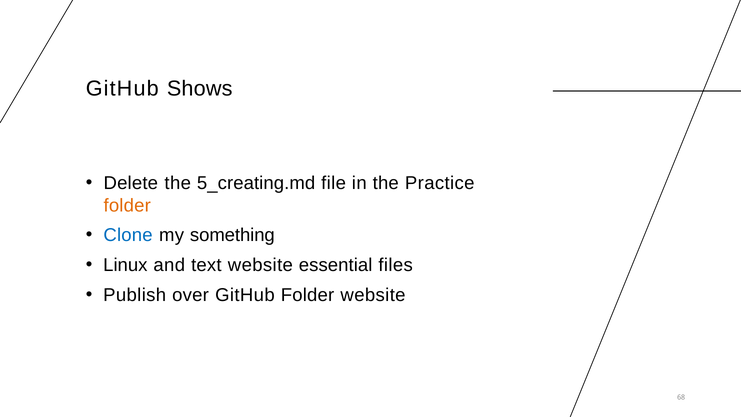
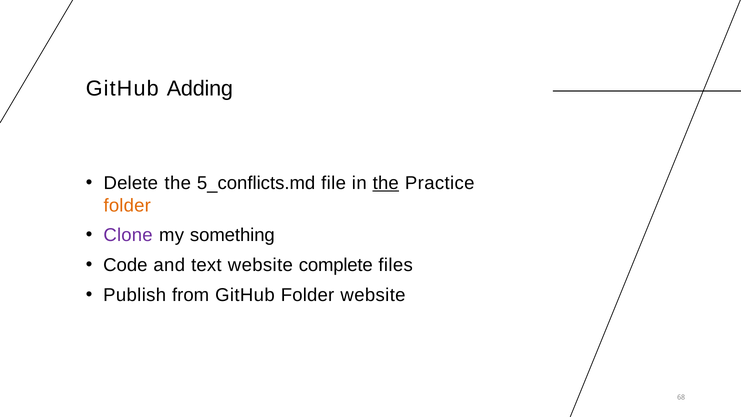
Shows: Shows -> Adding
5_creating.md: 5_creating.md -> 5_conflicts.md
the at (386, 183) underline: none -> present
Clone colour: blue -> purple
Linux: Linux -> Code
essential: essential -> complete
over: over -> from
